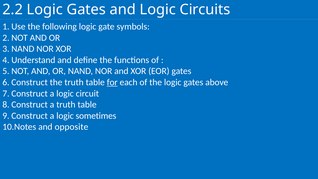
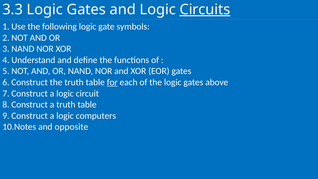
2.2: 2.2 -> 3.3
Circuits underline: none -> present
sometimes: sometimes -> computers
